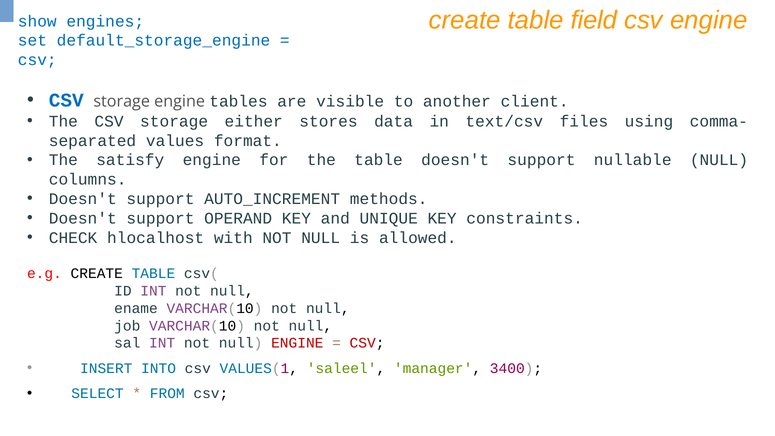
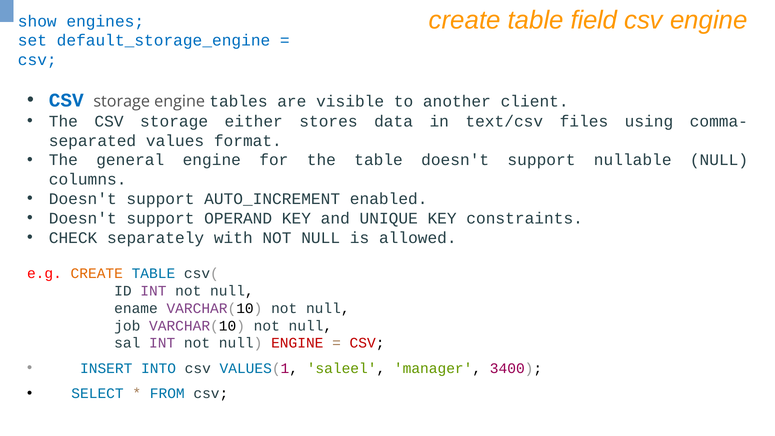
satisfy: satisfy -> general
methods: methods -> enabled
hlocalhost: hlocalhost -> separately
CREATE at (97, 273) colour: black -> orange
